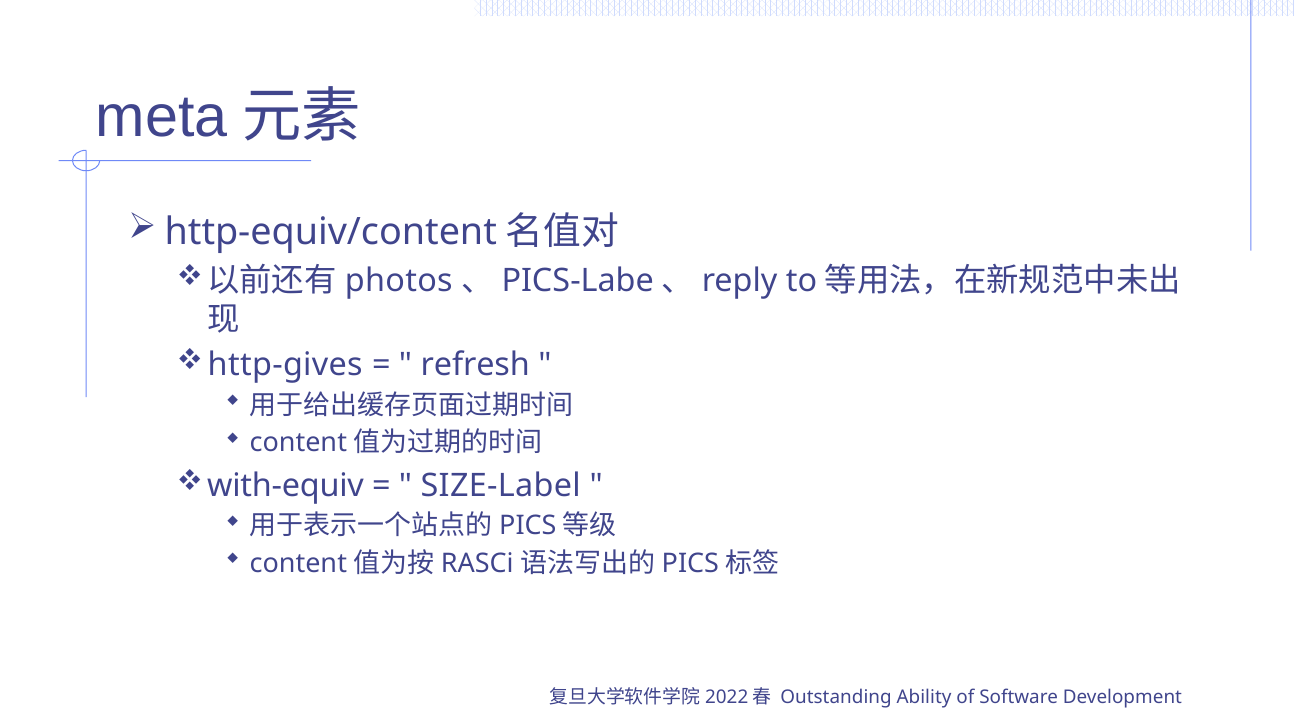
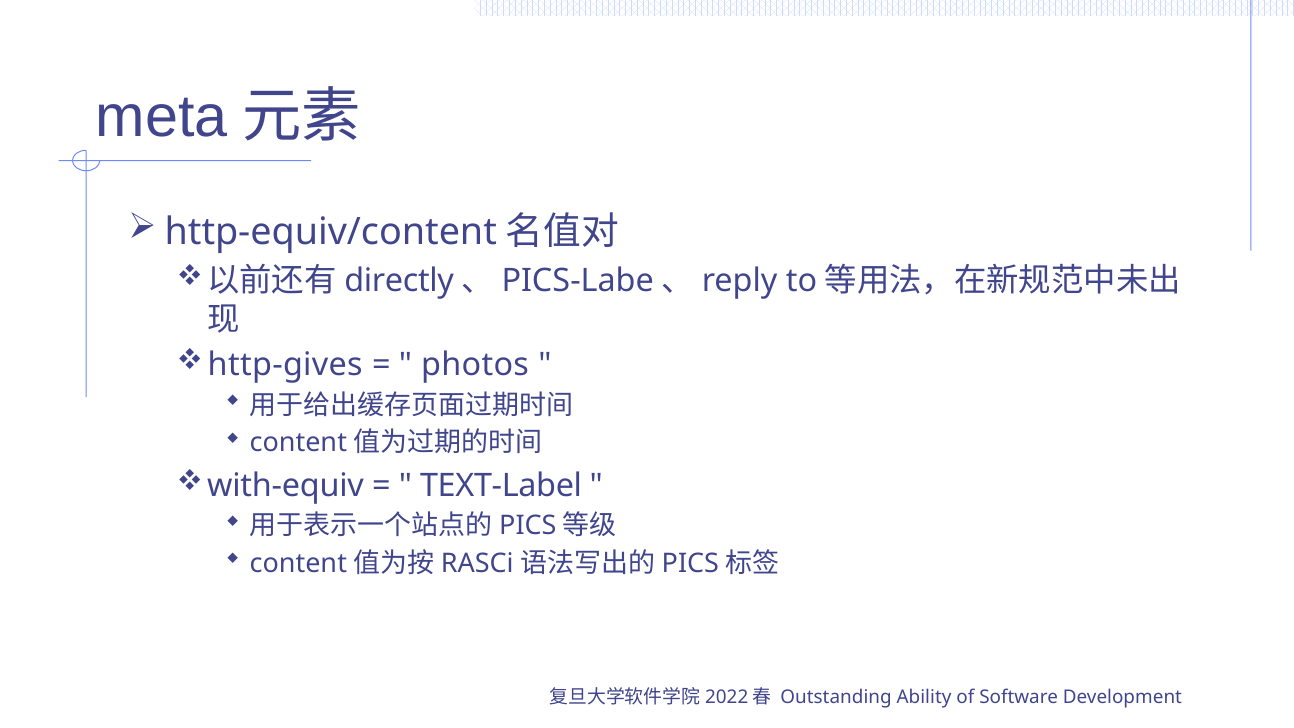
photos: photos -> directly
refresh: refresh -> photos
SIZE-Label: SIZE-Label -> TEXT-Label
